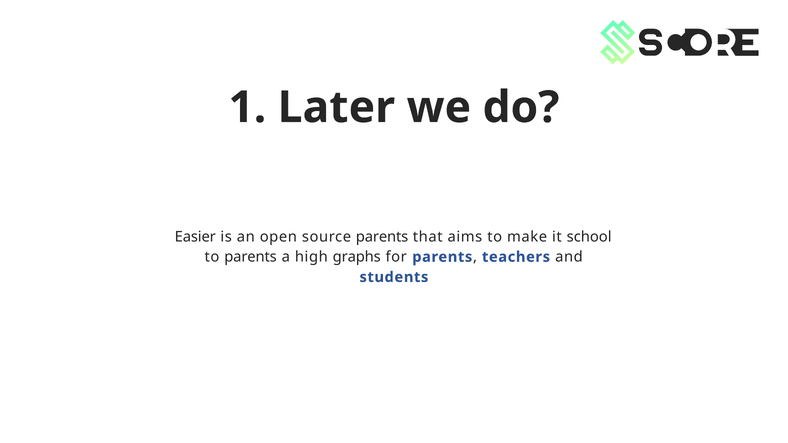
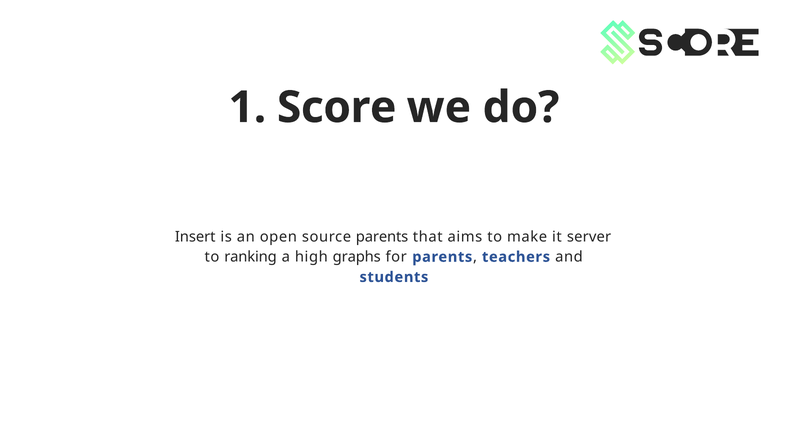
Later: Later -> Score
Easier: Easier -> Insert
school: school -> server
to parents: parents -> ranking
